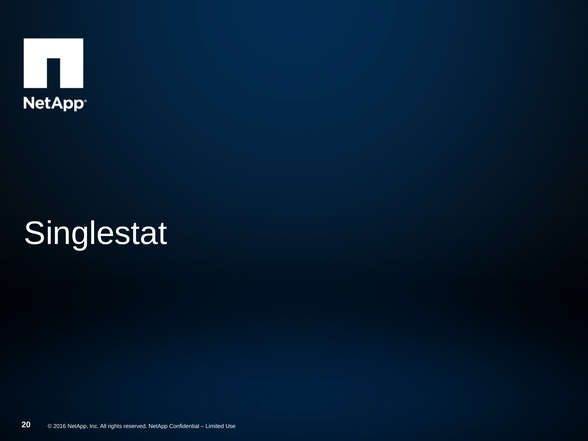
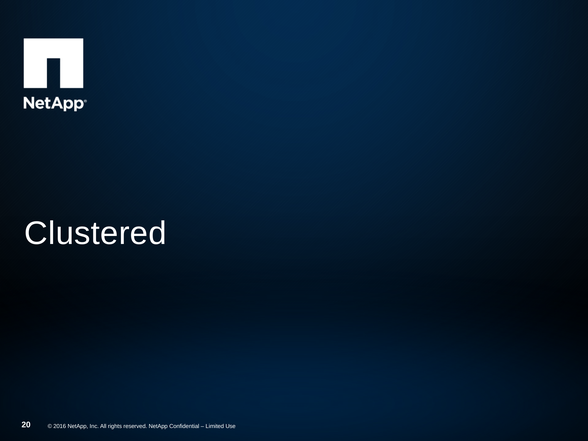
Singlestat: Singlestat -> Clustered
